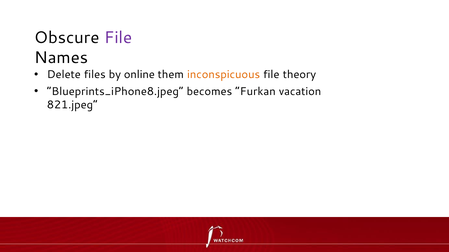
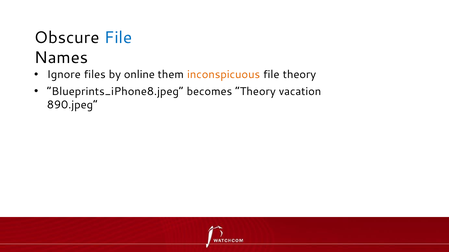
File at (118, 38) colour: purple -> blue
Delete: Delete -> Ignore
becomes Furkan: Furkan -> Theory
821.jpeg: 821.jpeg -> 890.jpeg
